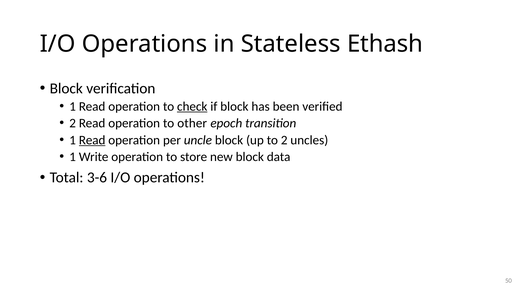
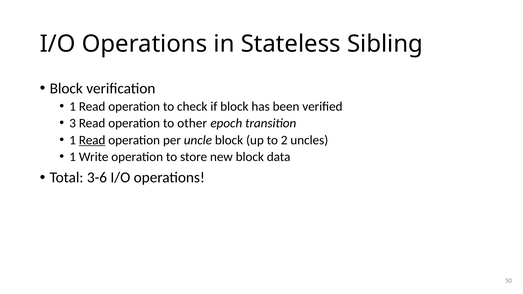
Ethash: Ethash -> Sibling
check underline: present -> none
2 at (73, 123): 2 -> 3
